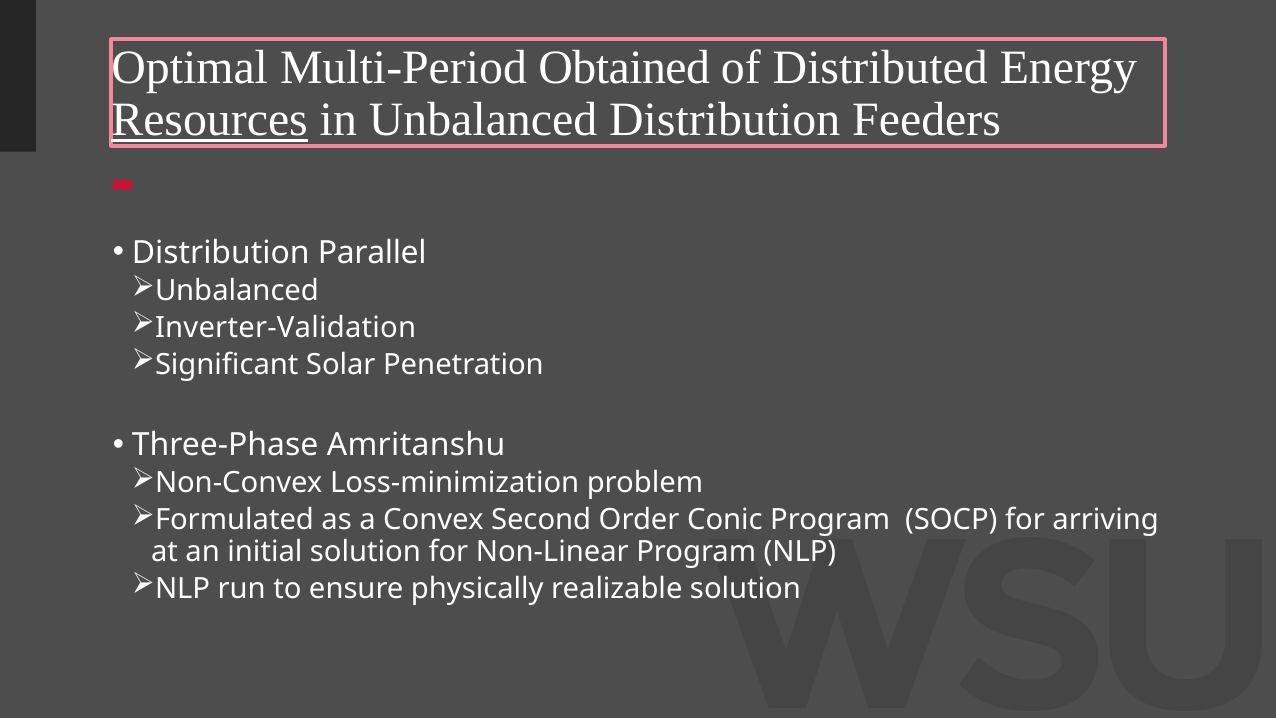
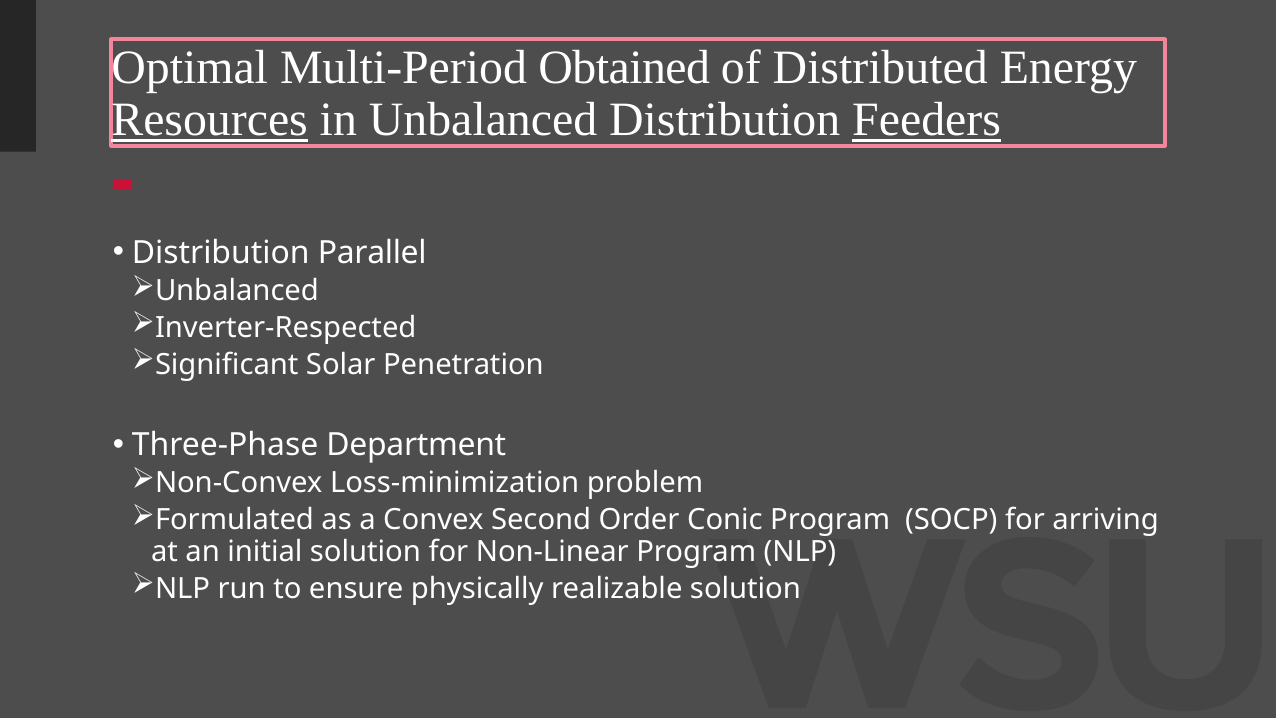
Feeders underline: none -> present
Inverter-Validation: Inverter-Validation -> Inverter-Respected
Amritanshu: Amritanshu -> Department
